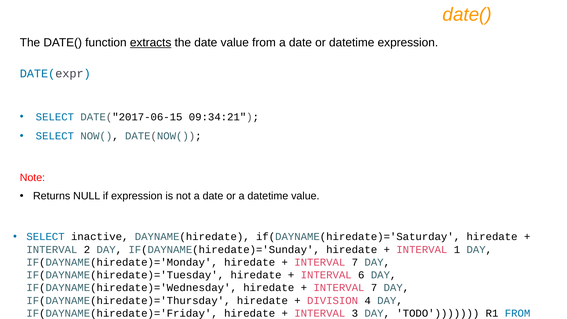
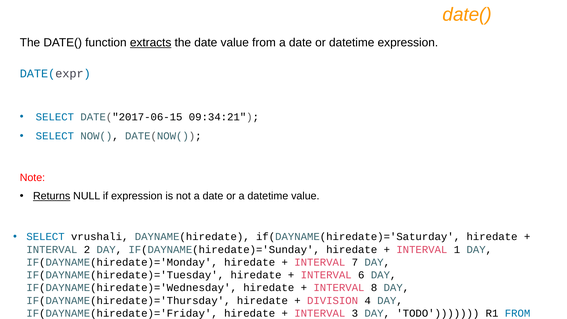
Returns underline: none -> present
inactive: inactive -> vrushali
7 at (374, 288): 7 -> 8
